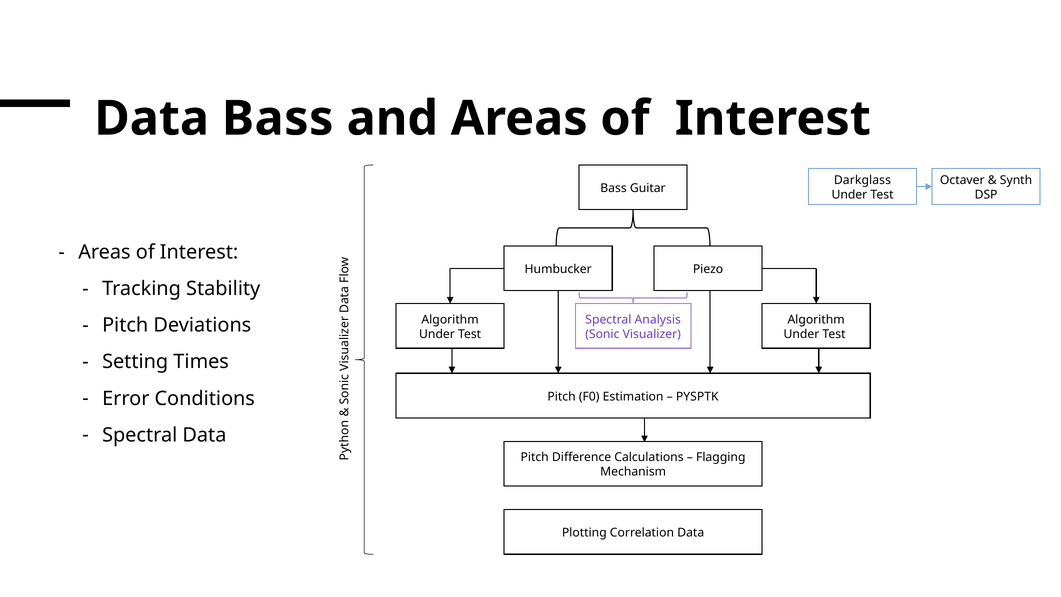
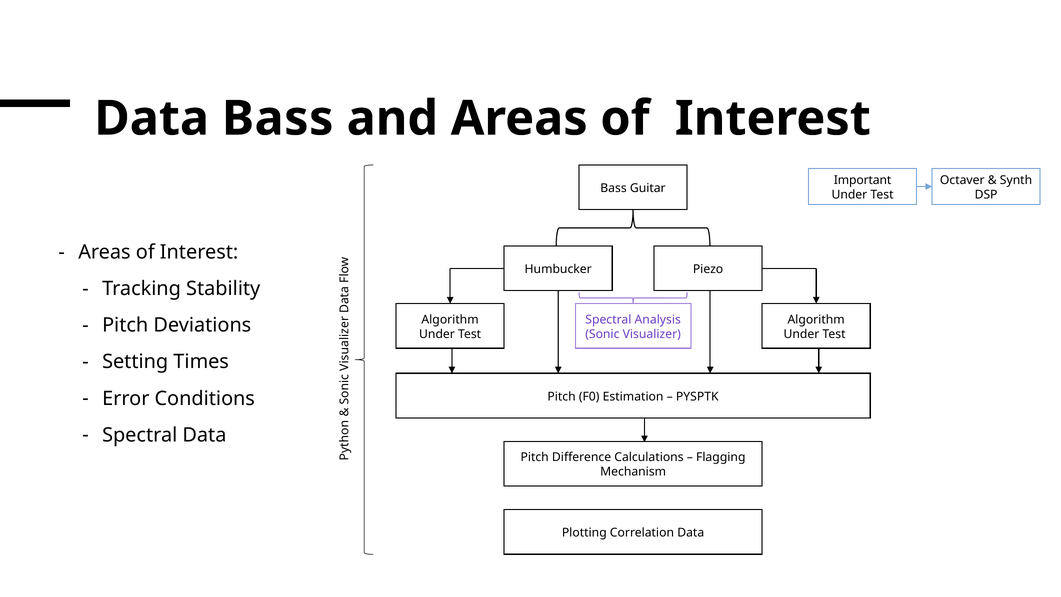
Darkglass: Darkglass -> Important
